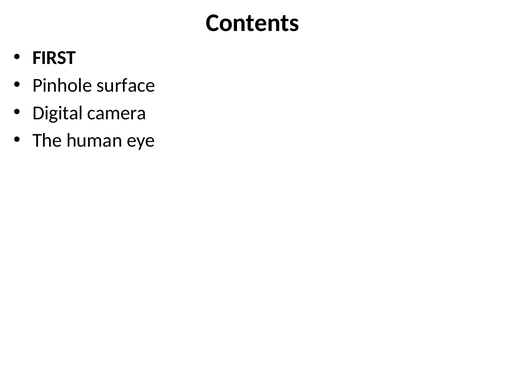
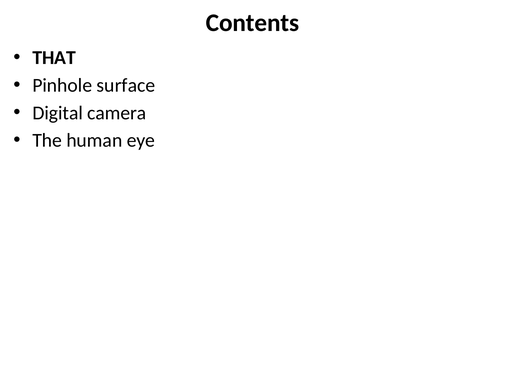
FIRST: FIRST -> THAT
